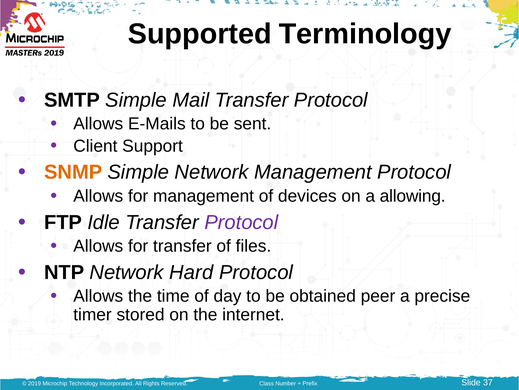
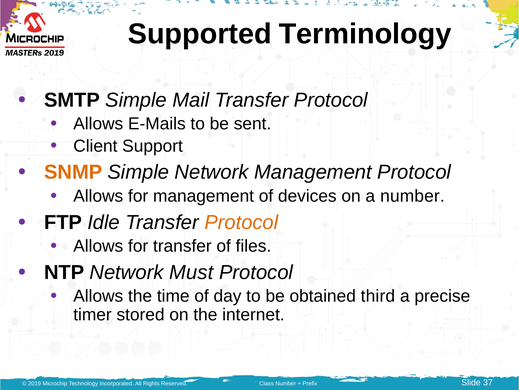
a allowing: allowing -> number
Protocol at (241, 222) colour: purple -> orange
Hard: Hard -> Must
peer: peer -> third
